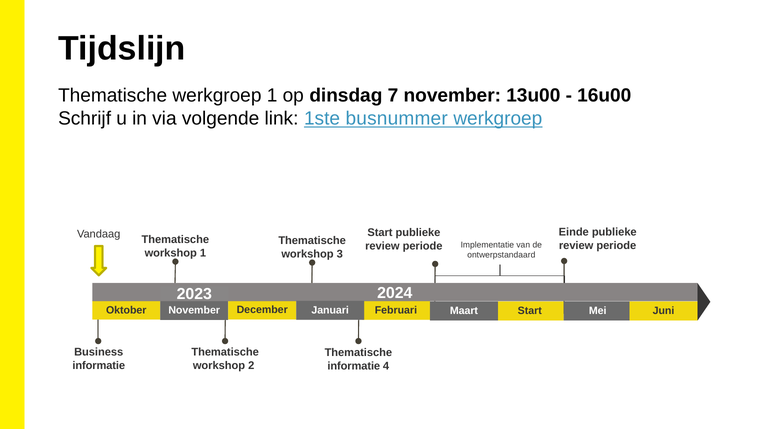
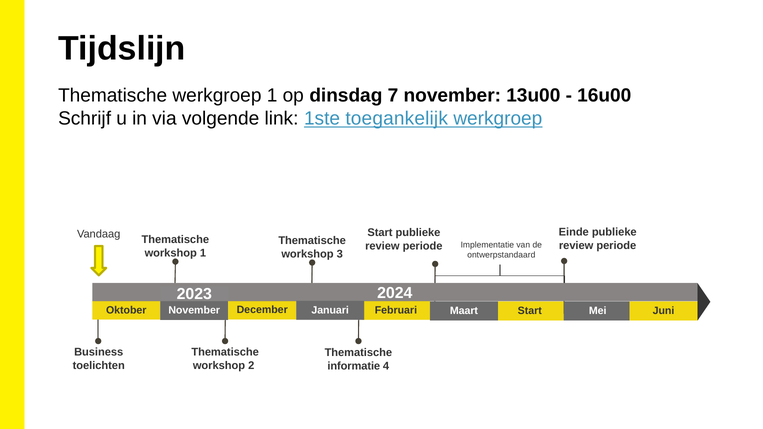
busnummer: busnummer -> toegankelijk
informatie at (99, 366): informatie -> toelichten
